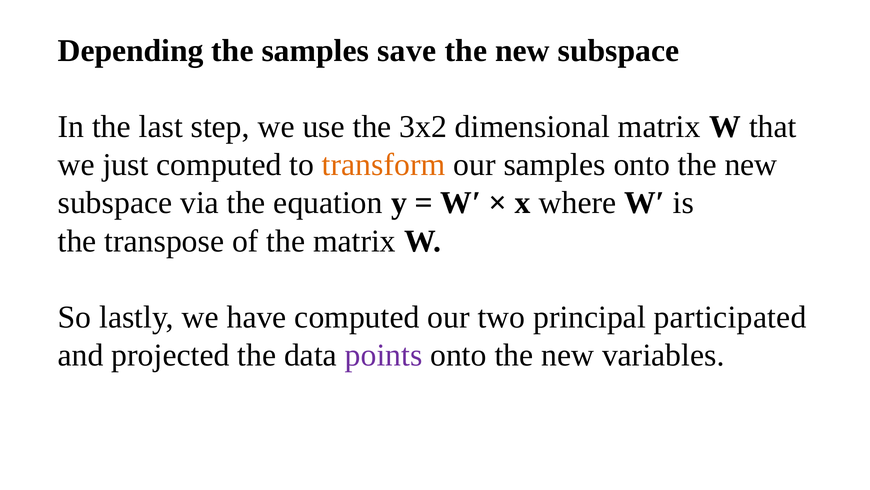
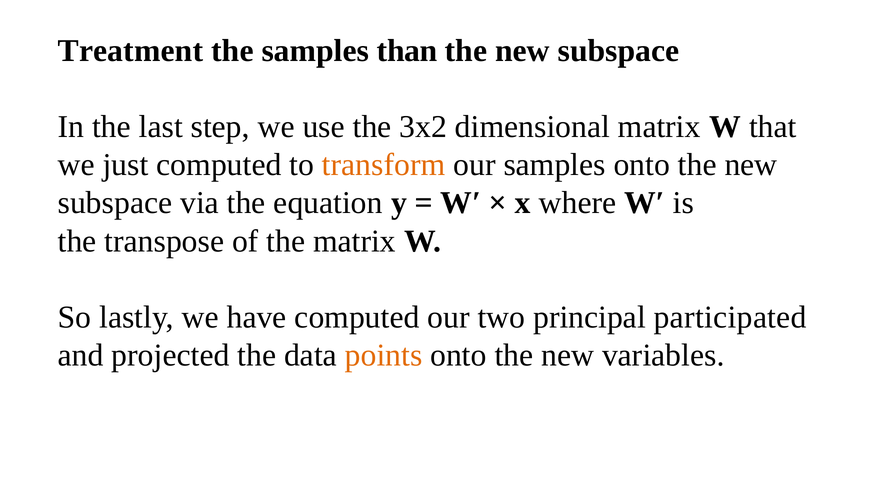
Depending: Depending -> Treatment
save: save -> than
points colour: purple -> orange
